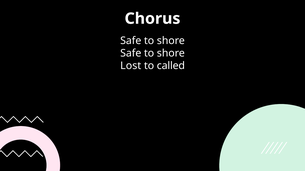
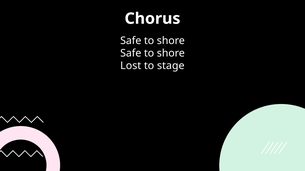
called: called -> stage
